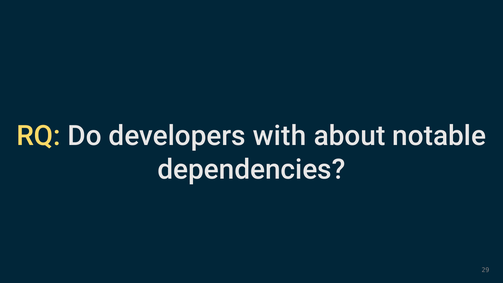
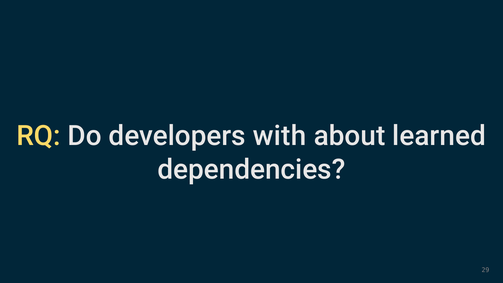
notable: notable -> learned
